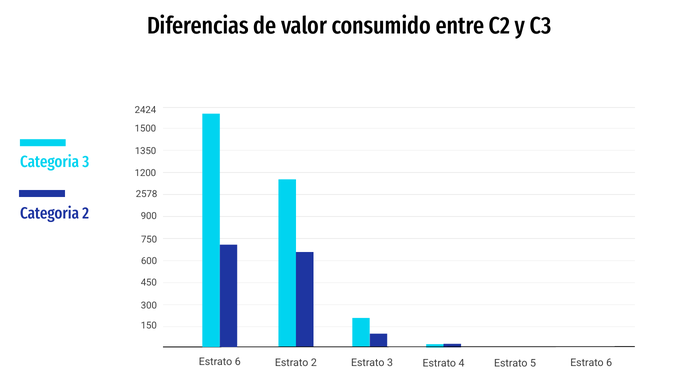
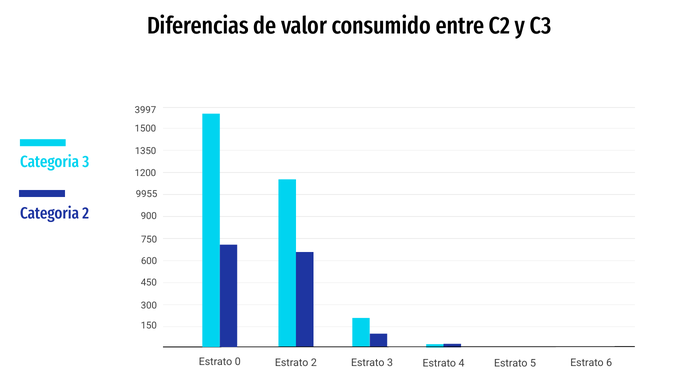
2424: 2424 -> 3997
2578: 2578 -> 9955
6 at (238, 362): 6 -> 0
